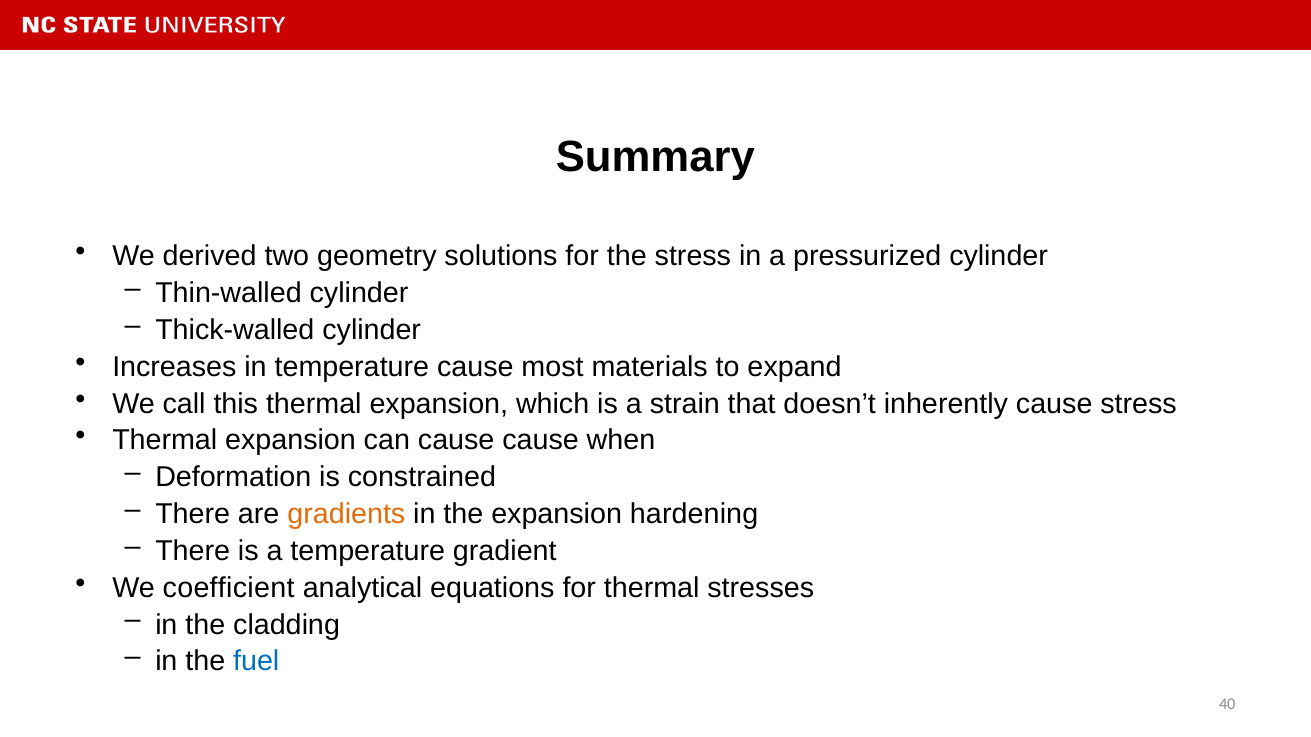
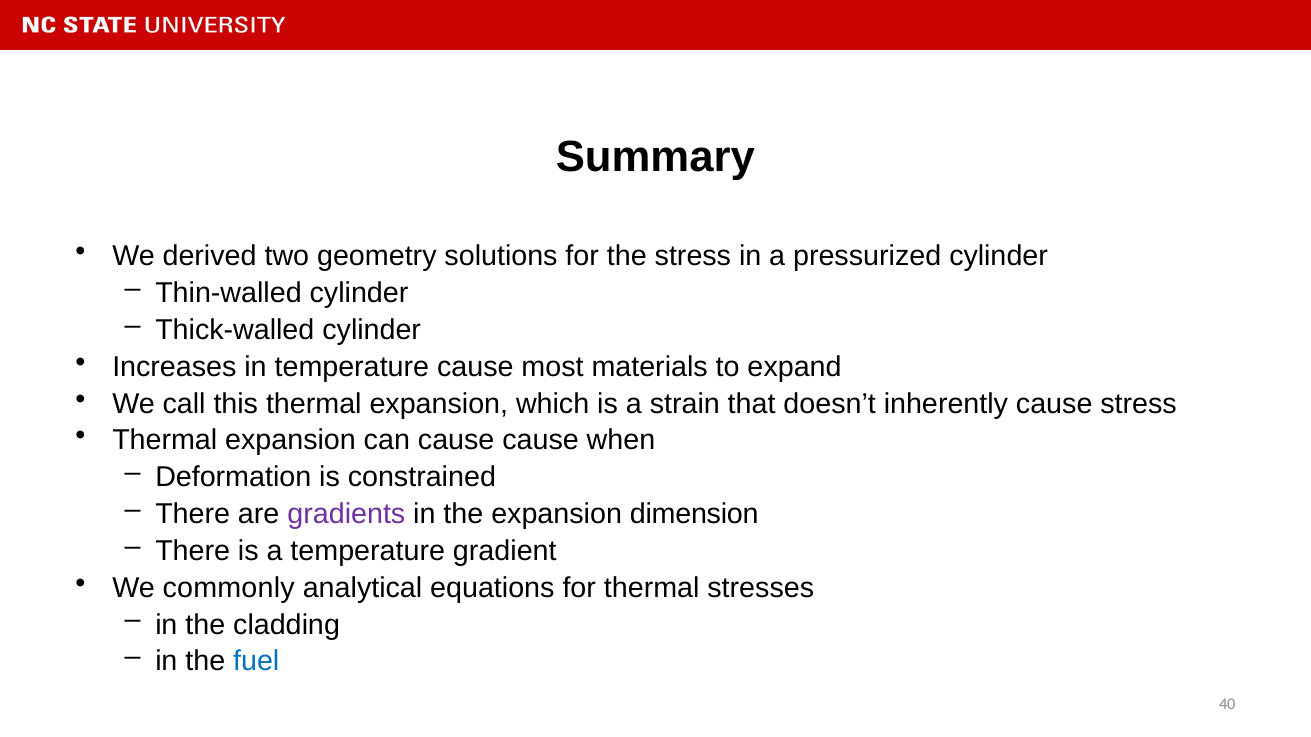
gradients colour: orange -> purple
hardening: hardening -> dimension
coefficient: coefficient -> commonly
